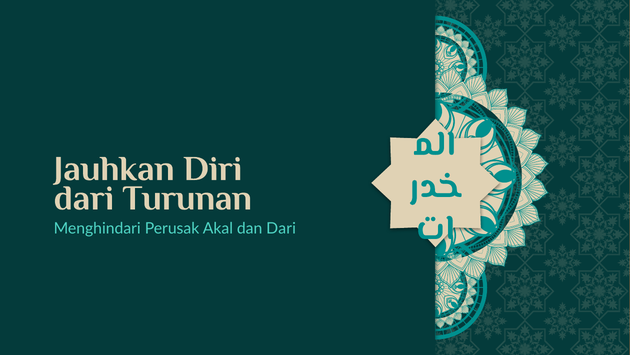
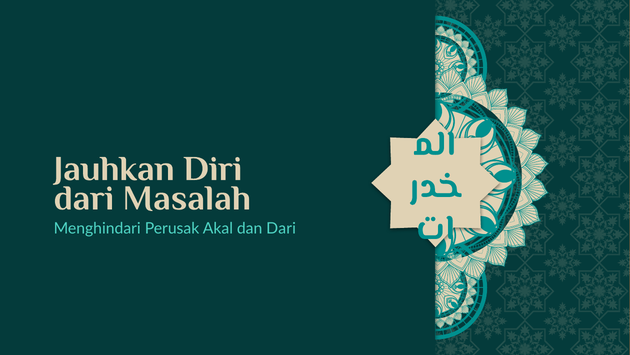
Turunan: Turunan -> Masalah
